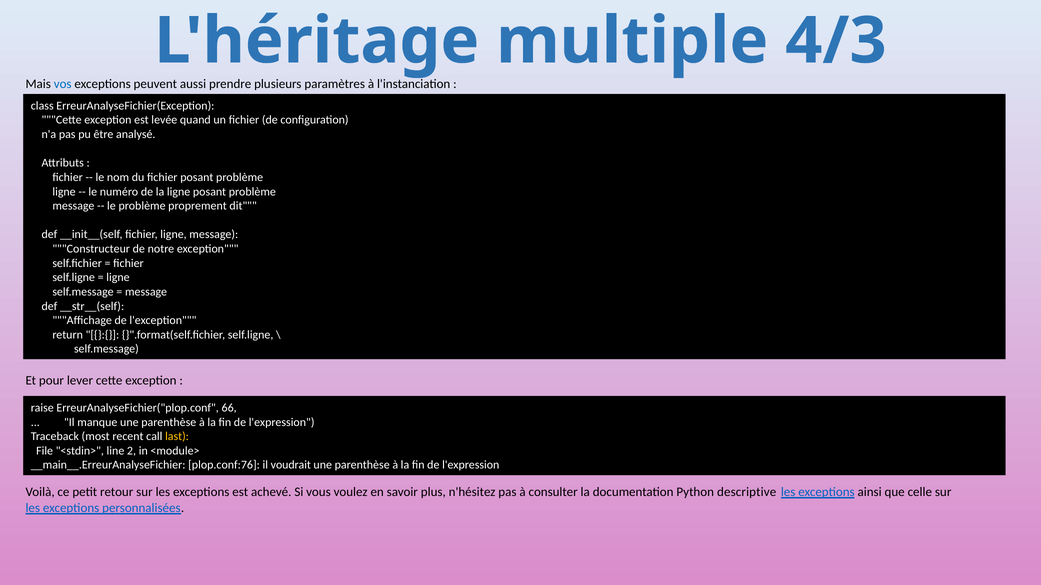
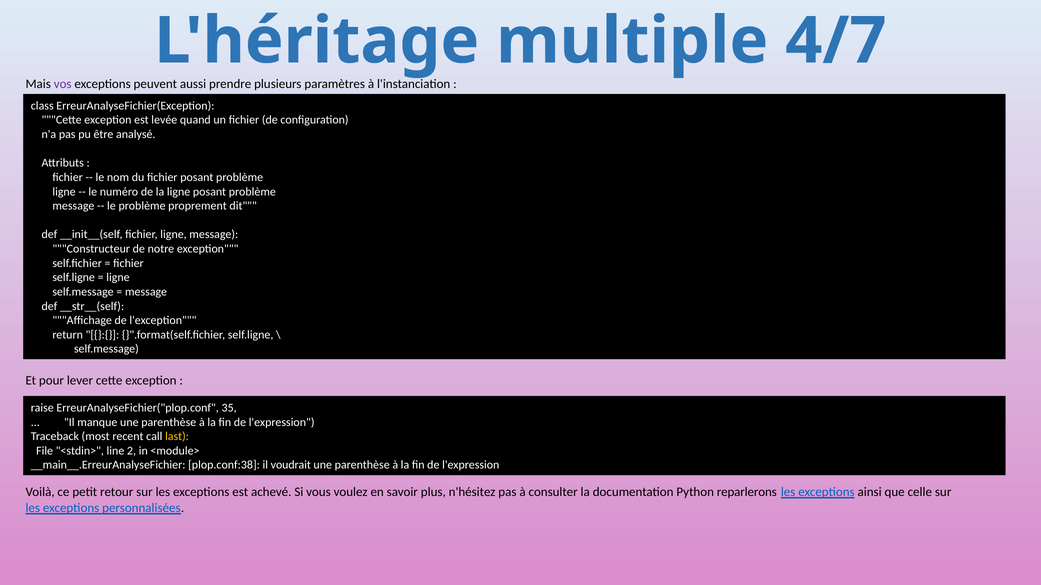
4/3: 4/3 -> 4/7
vos colour: blue -> purple
66: 66 -> 35
plop.conf:76: plop.conf:76 -> plop.conf:38
descriptive: descriptive -> reparlerons
